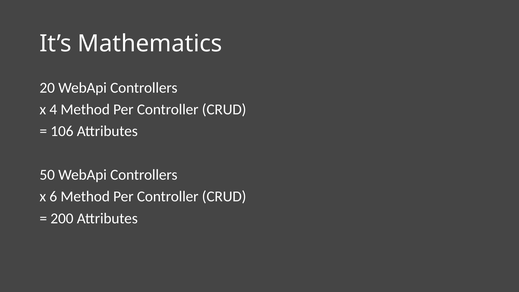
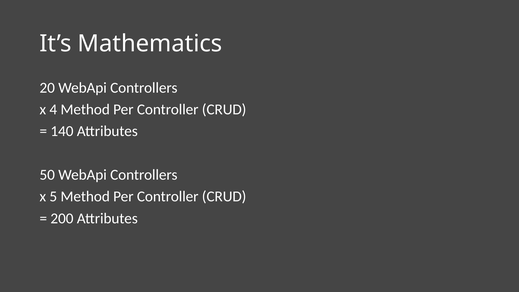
106: 106 -> 140
6: 6 -> 5
